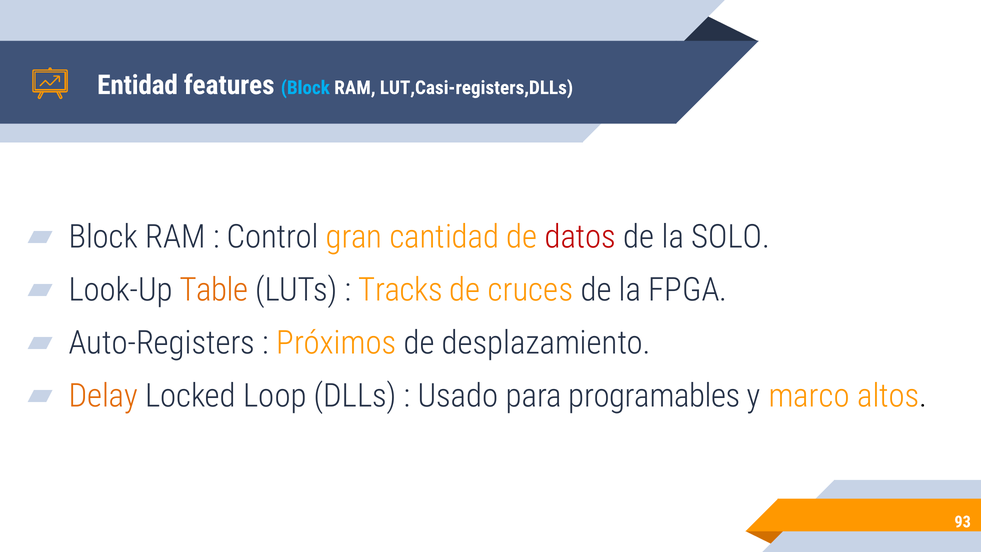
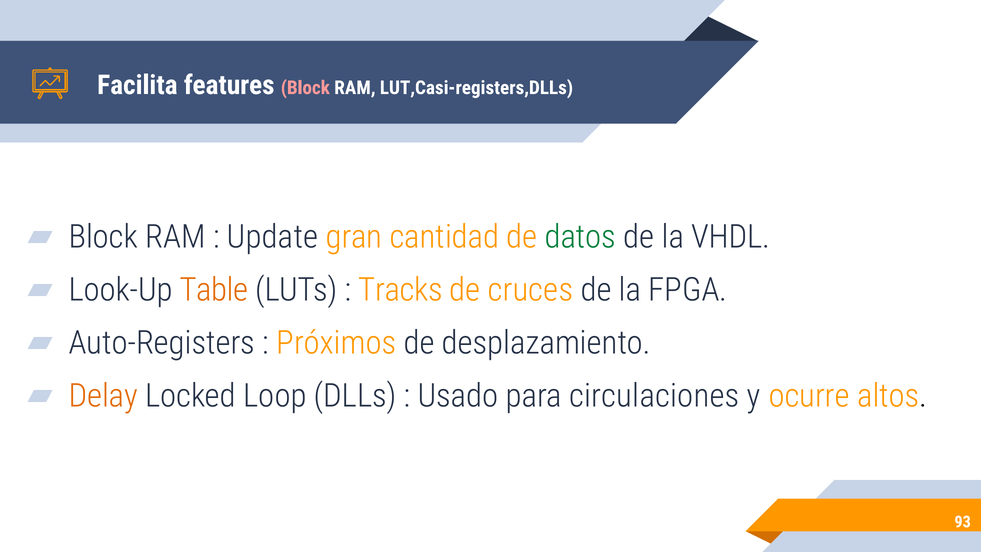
Entidad: Entidad -> Facilita
Block at (305, 88) colour: light blue -> pink
Control: Control -> Update
datos colour: red -> green
SOLO: SOLO -> VHDL
programables: programables -> circulaciones
marco: marco -> ocurre
